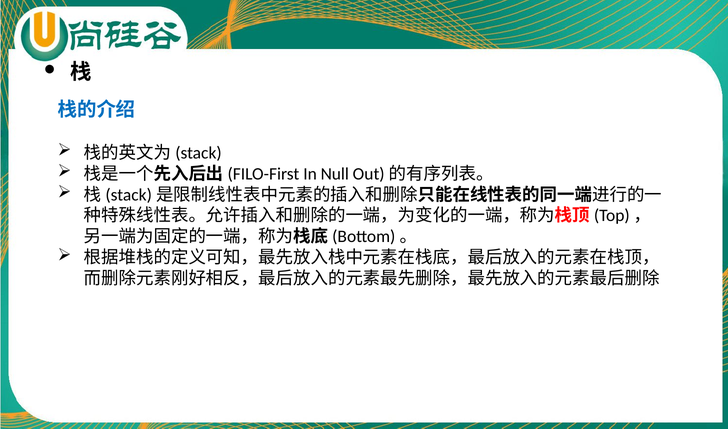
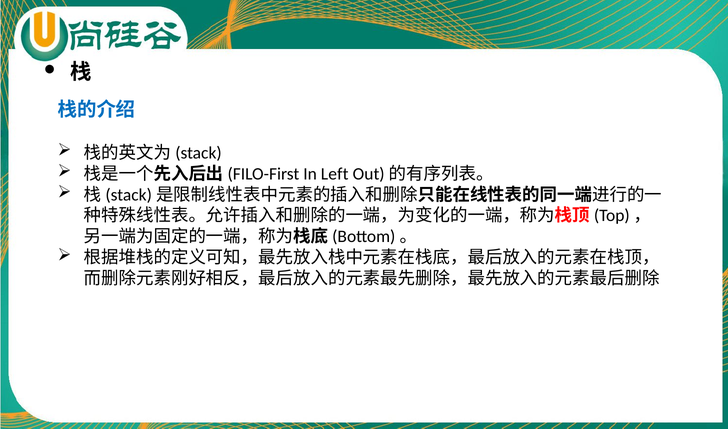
Null: Null -> Left
